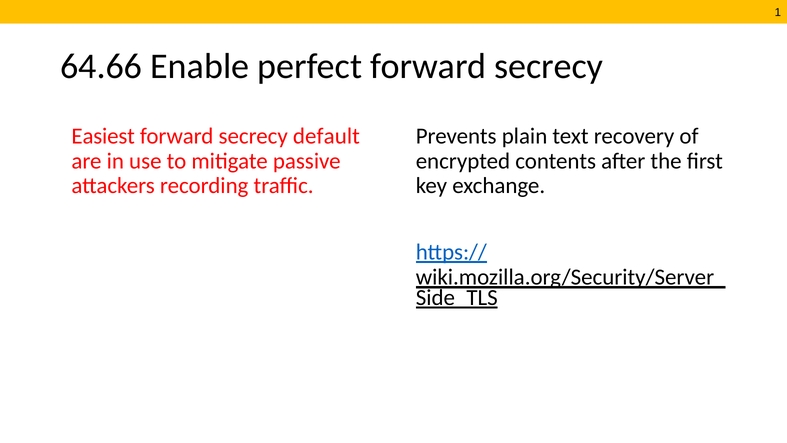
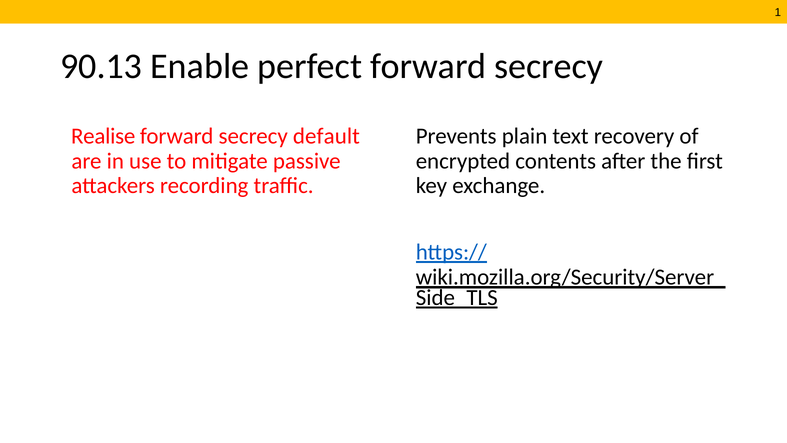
64.66: 64.66 -> 90.13
Easiest: Easiest -> Realise
